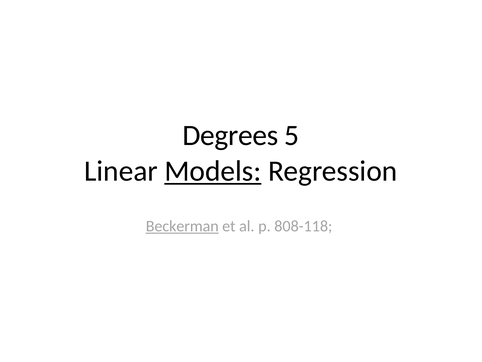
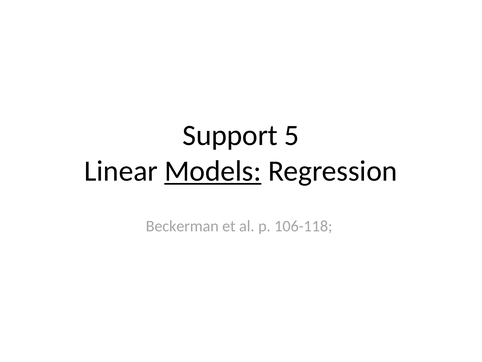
Degrees: Degrees -> Support
Beckerman underline: present -> none
808-118: 808-118 -> 106-118
